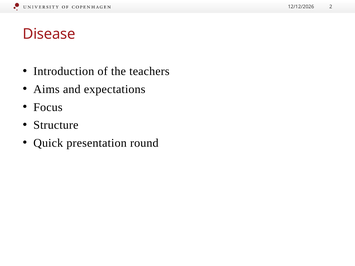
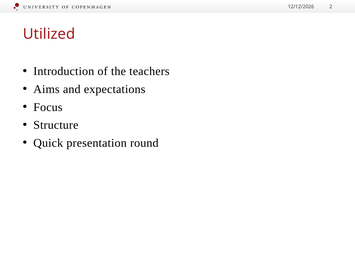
Disease: Disease -> Utilized
